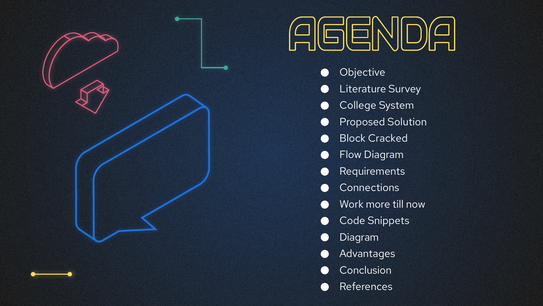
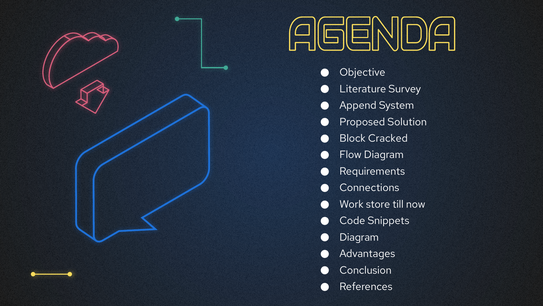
College: College -> Append
more: more -> store
